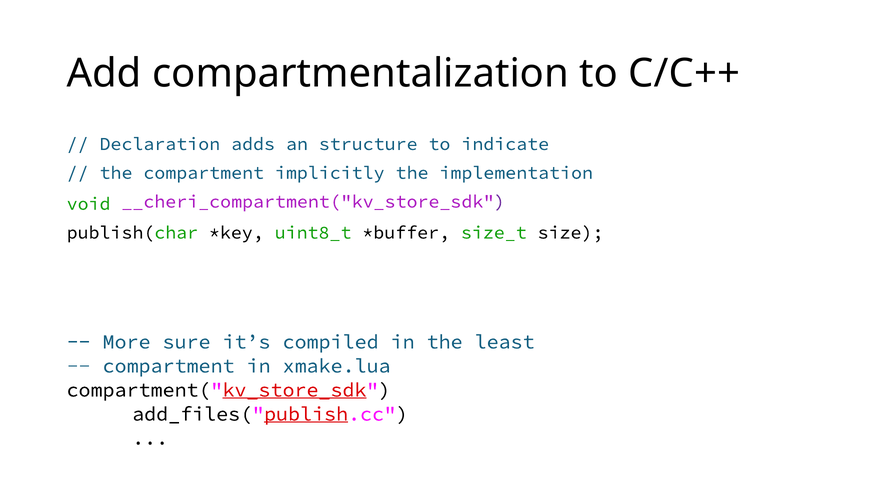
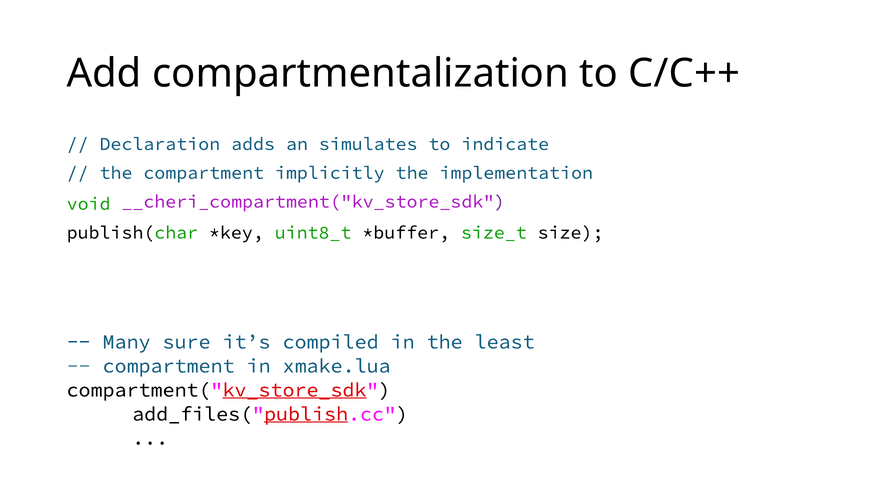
structure: structure -> simulates
More: More -> Many
